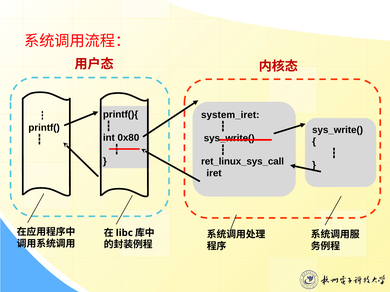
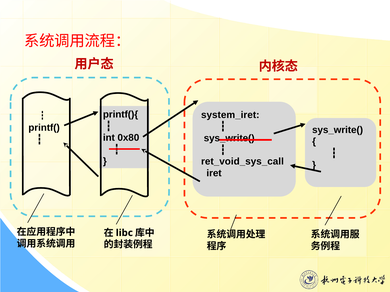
ret_linux_sys_call: ret_linux_sys_call -> ret_void_sys_call
